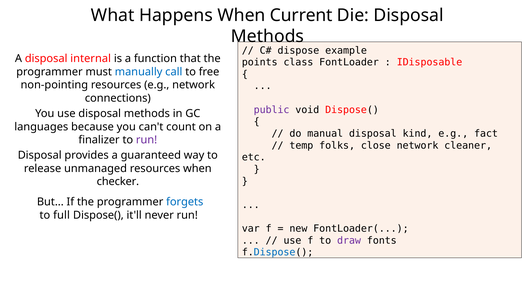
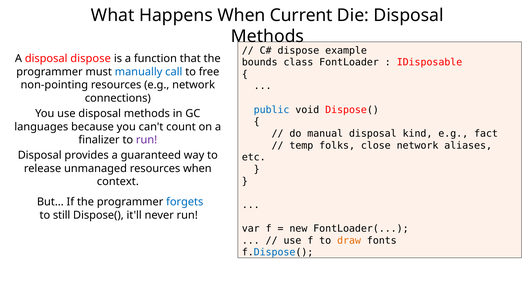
disposal internal: internal -> dispose
points: points -> bounds
public colour: purple -> blue
cleaner: cleaner -> aliases
checker: checker -> context
full: full -> still
draw colour: purple -> orange
